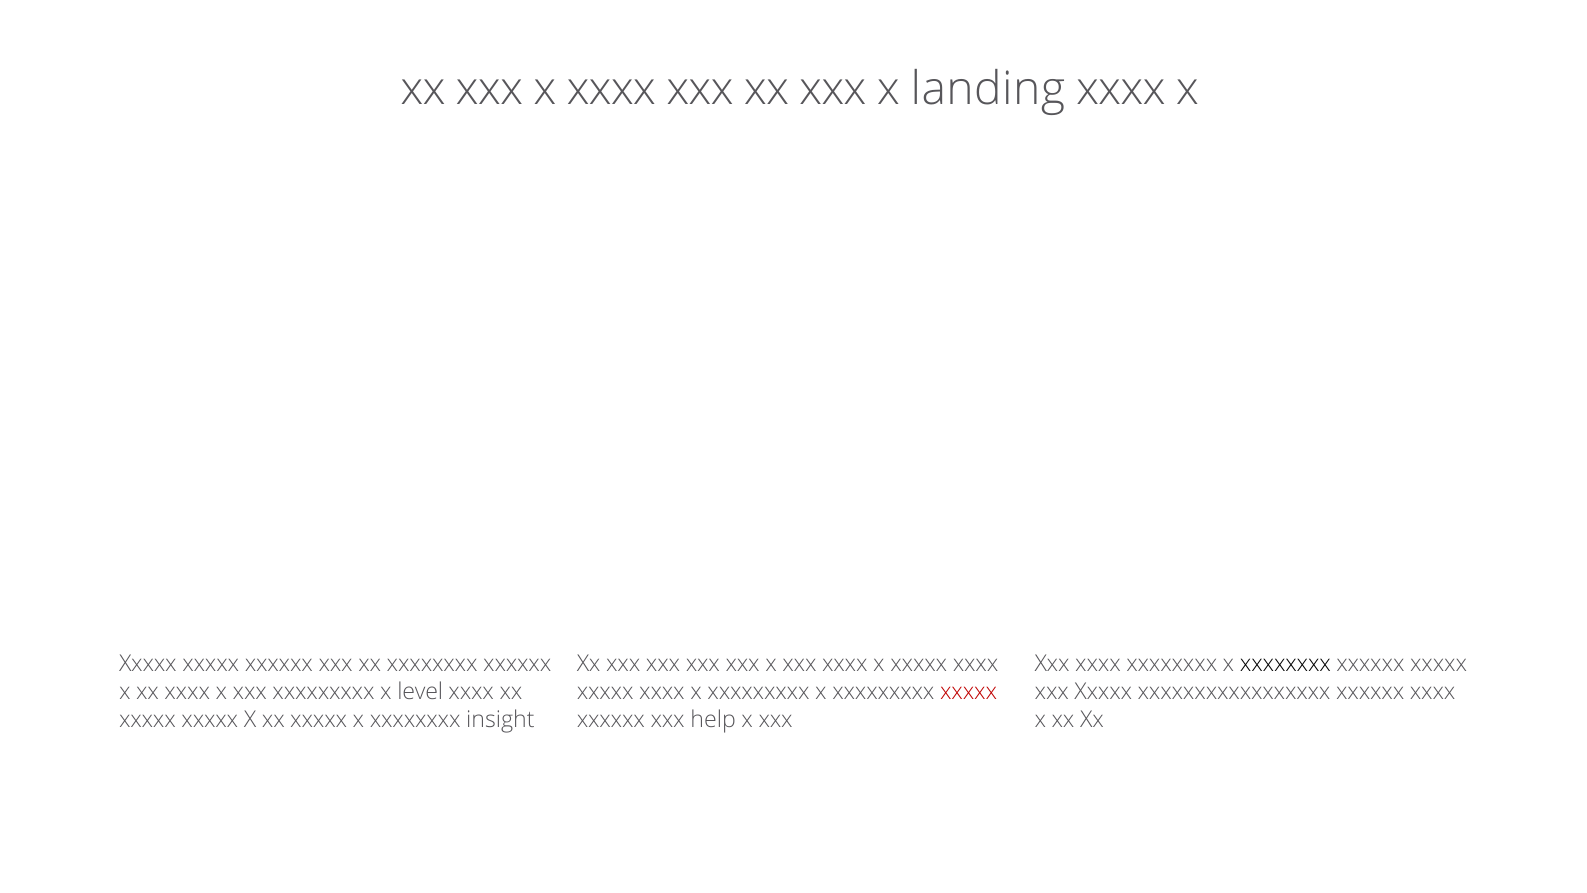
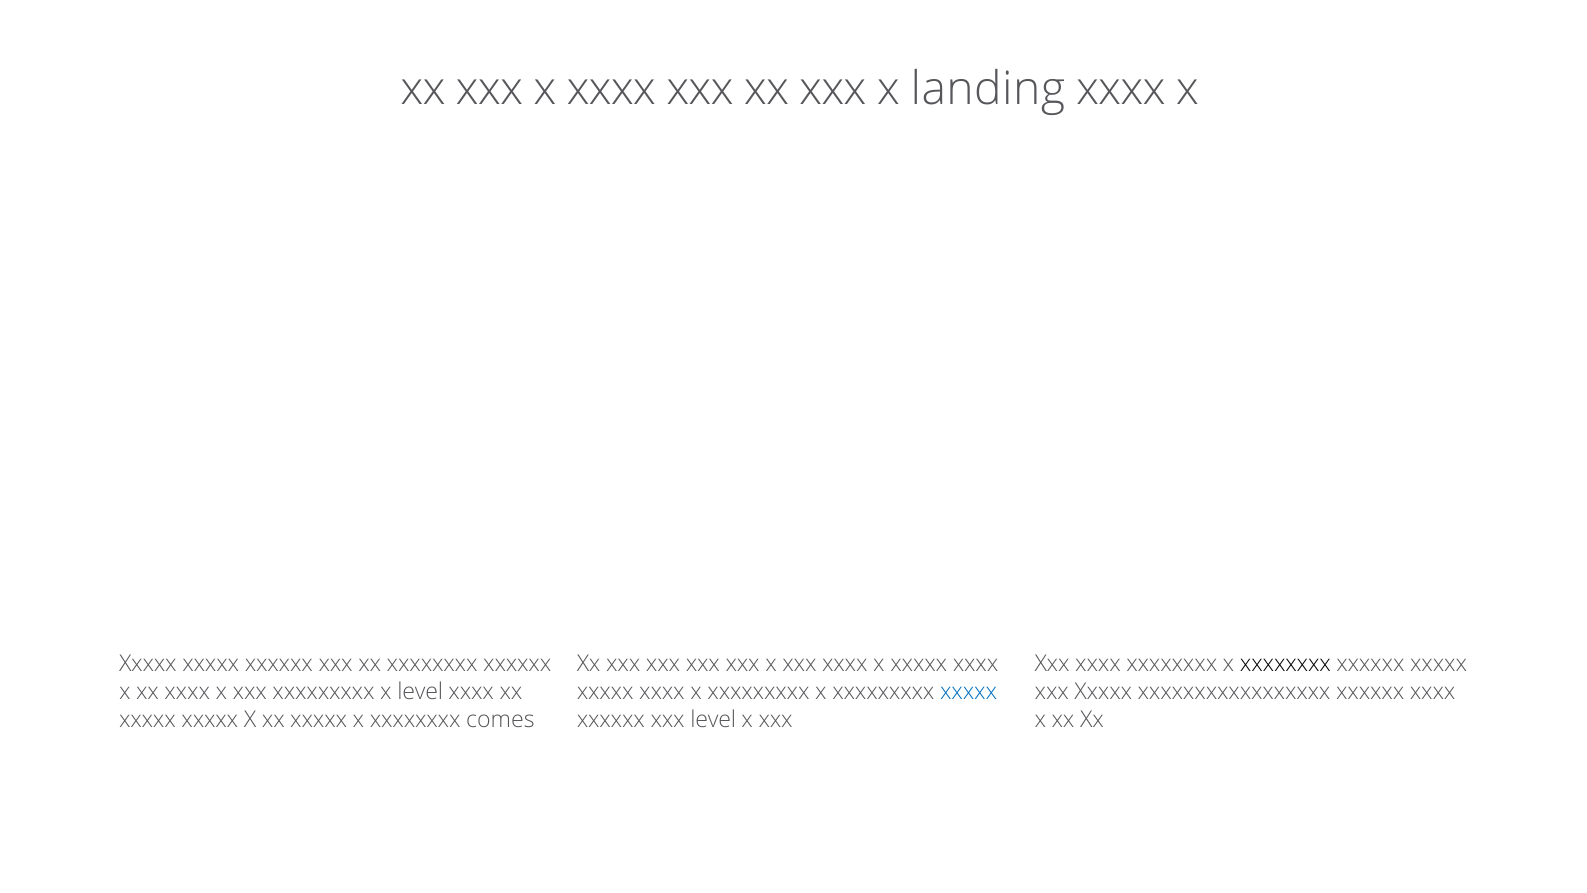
xxxxx at (969, 692) colour: red -> blue
insight: insight -> comes
xxx help: help -> level
